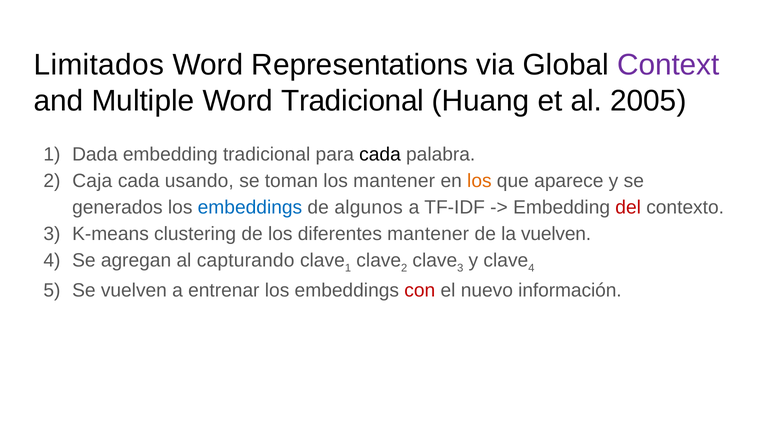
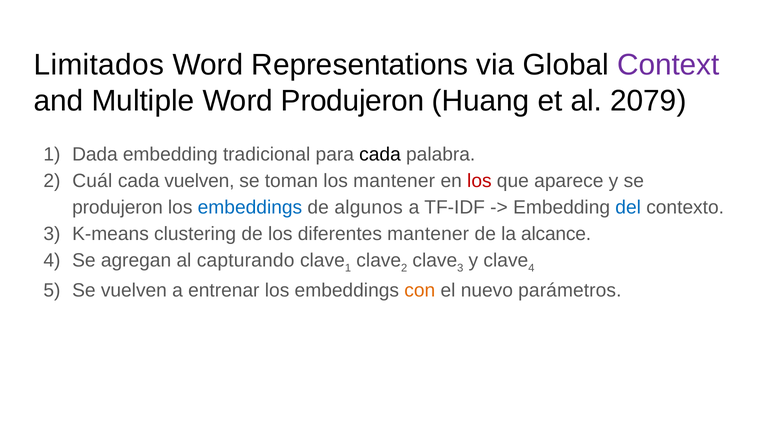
Word Tradicional: Tradicional -> Produjeron
2005: 2005 -> 2079
Caja: Caja -> Cuál
cada usando: usando -> vuelven
los at (479, 180) colour: orange -> red
generados at (117, 207): generados -> produjeron
del colour: red -> blue
la vuelven: vuelven -> alcance
con colour: red -> orange
información: información -> parámetros
